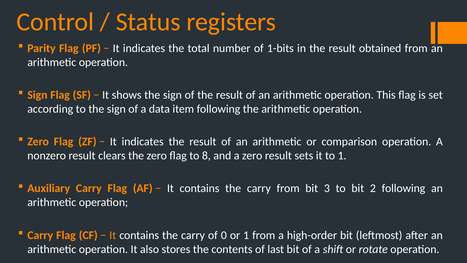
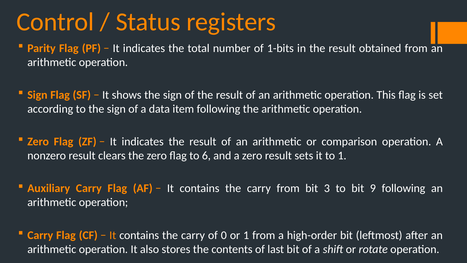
8: 8 -> 6
2: 2 -> 9
